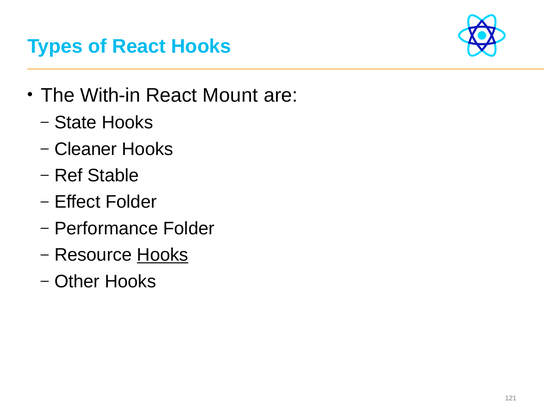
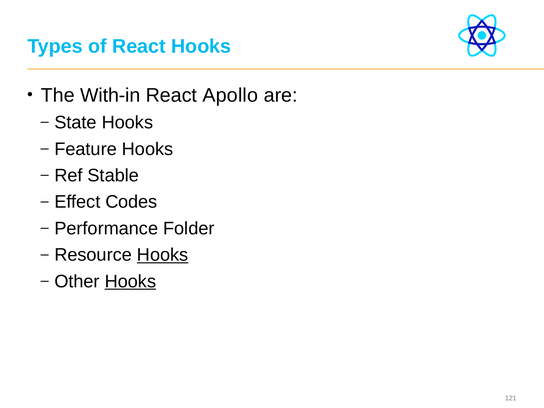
Mount: Mount -> Apollo
Cleaner: Cleaner -> Feature
Effect Folder: Folder -> Codes
Hooks at (130, 281) underline: none -> present
